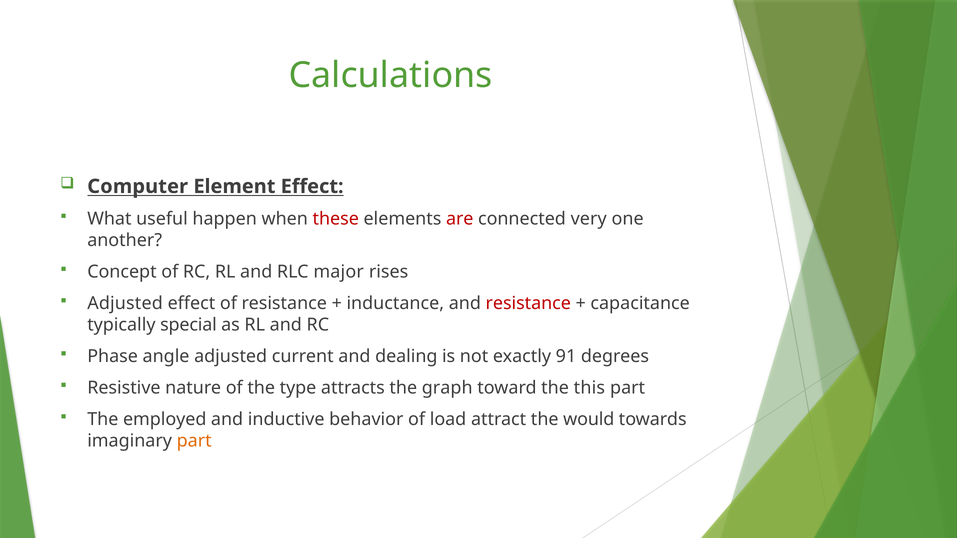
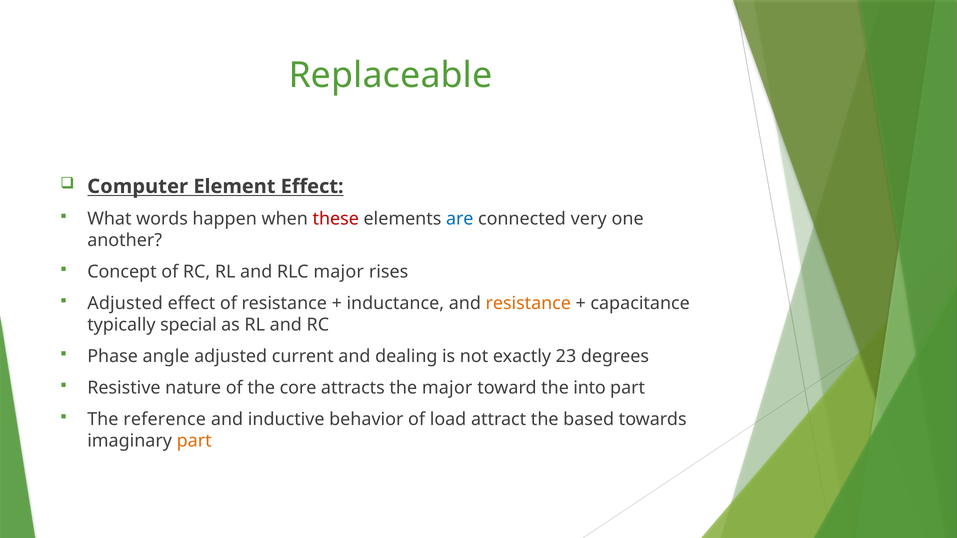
Calculations: Calculations -> Replaceable
useful: useful -> words
are colour: red -> blue
resistance at (528, 304) colour: red -> orange
91: 91 -> 23
type: type -> core
the graph: graph -> major
this: this -> into
employed: employed -> reference
would: would -> based
